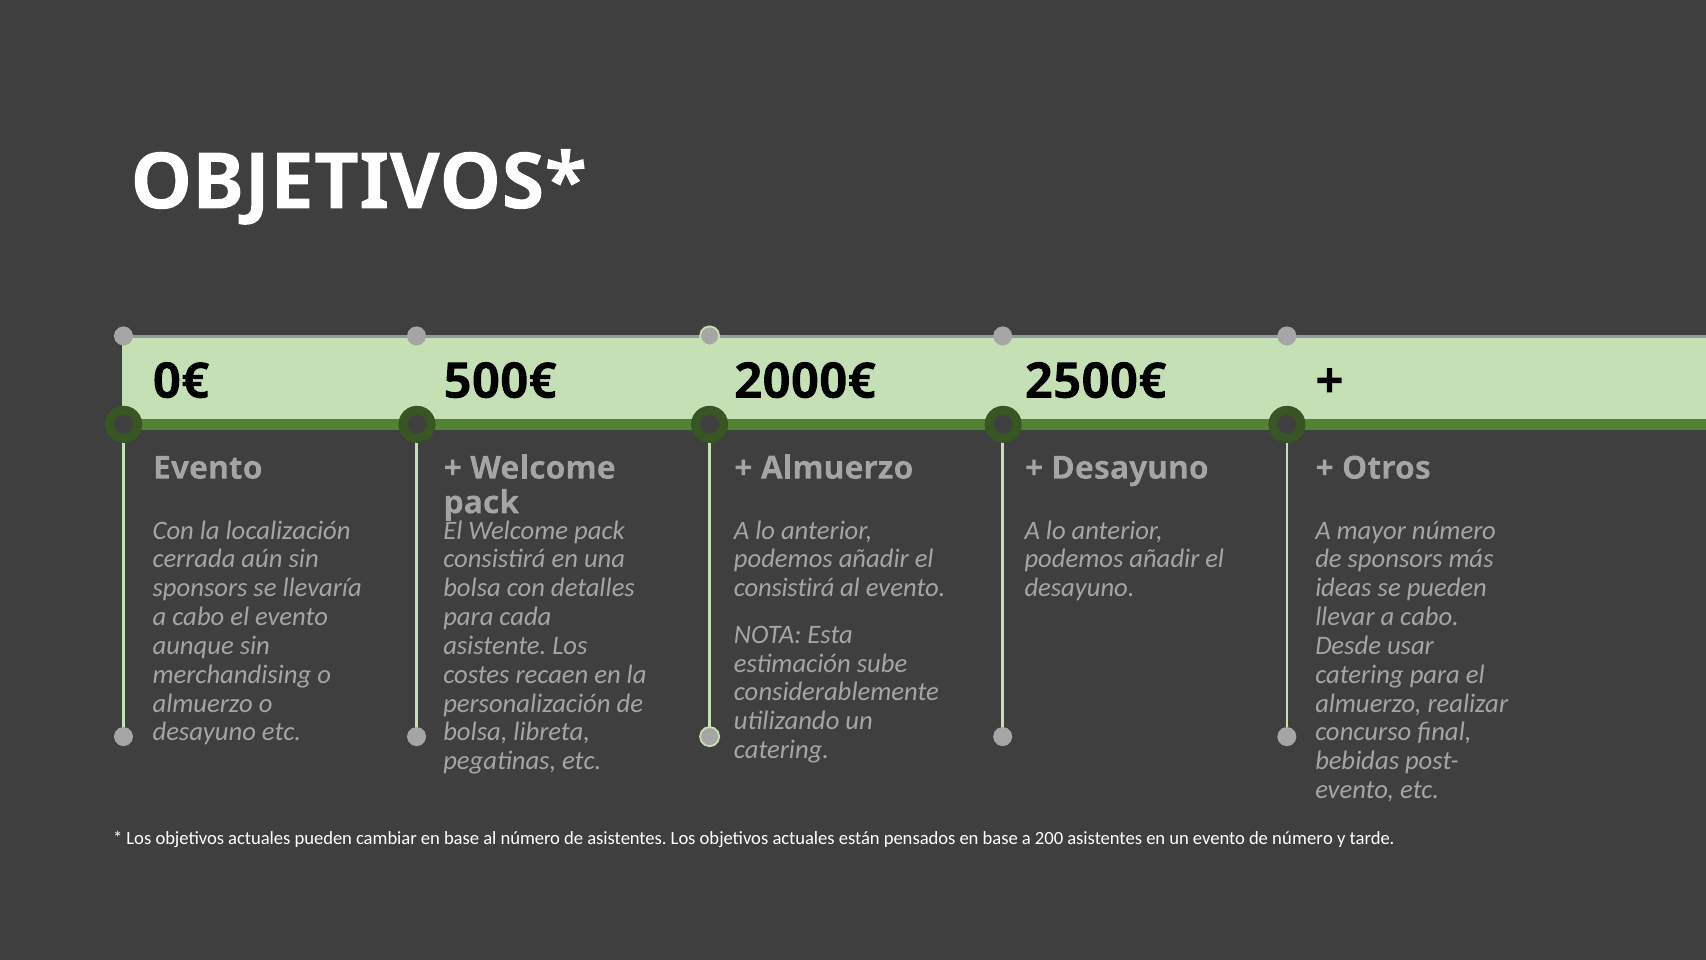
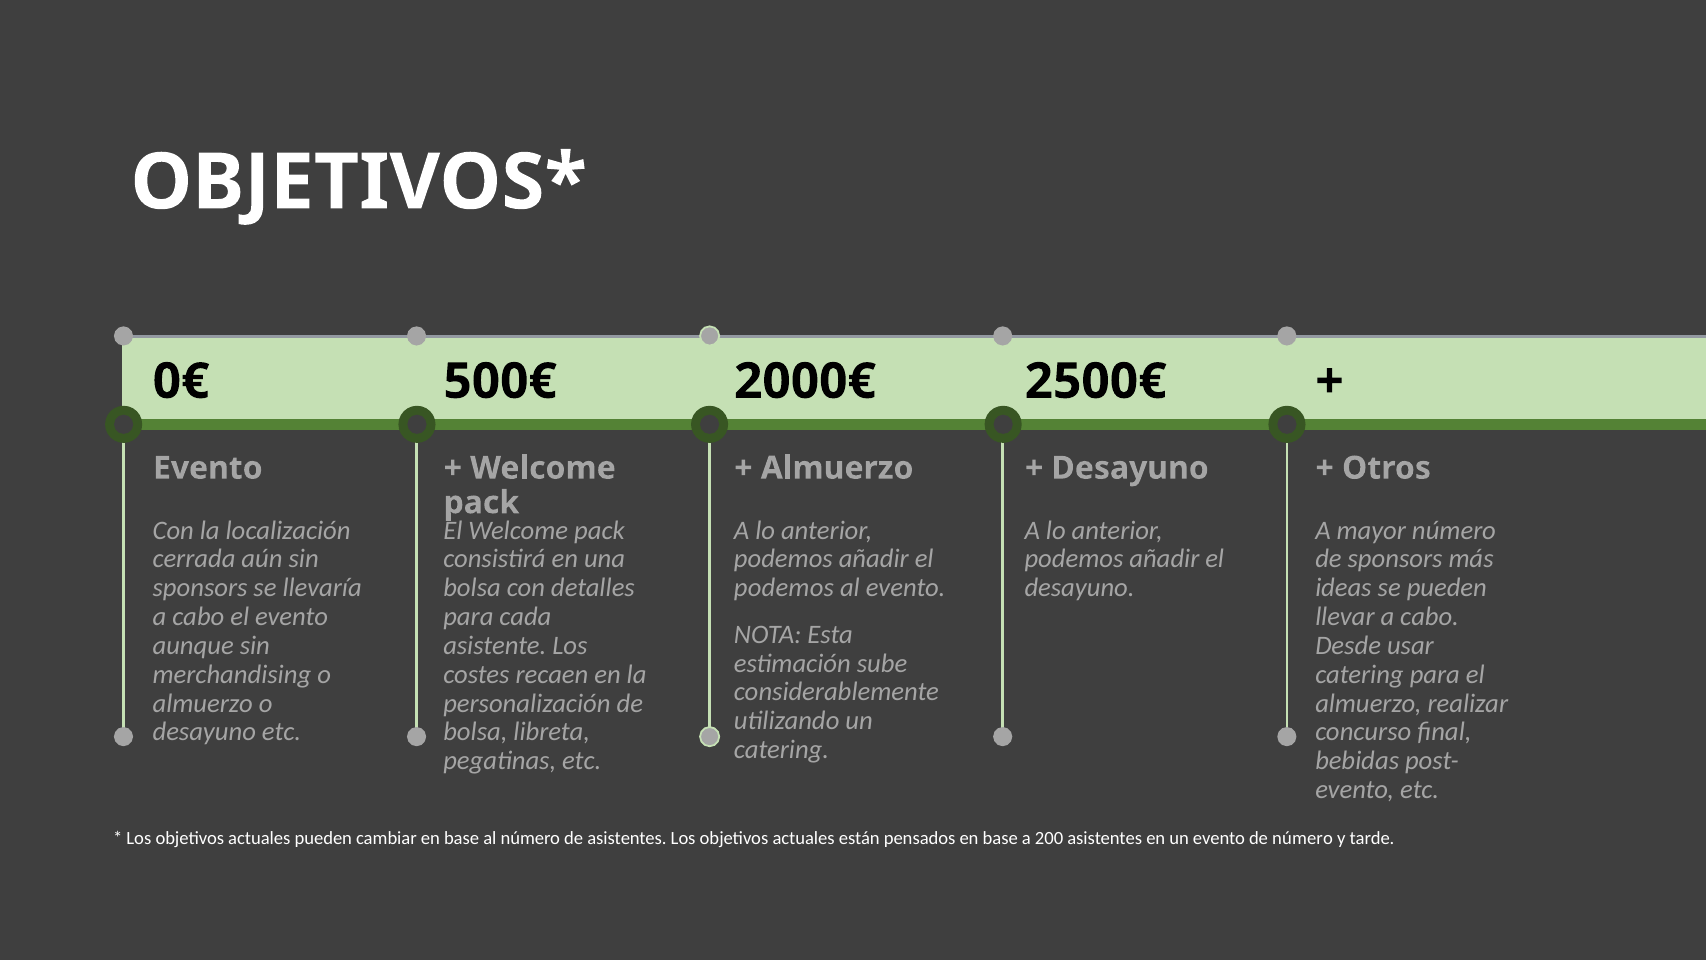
consistirá at (784, 588): consistirá -> podemos
